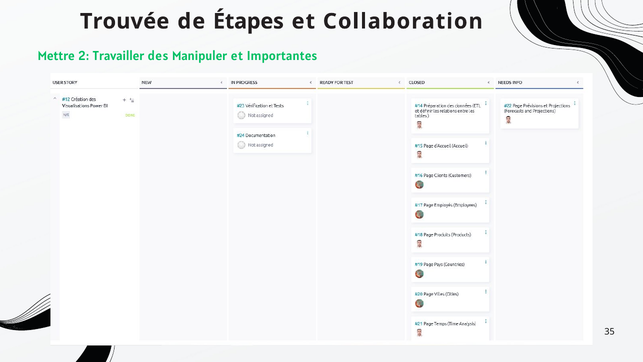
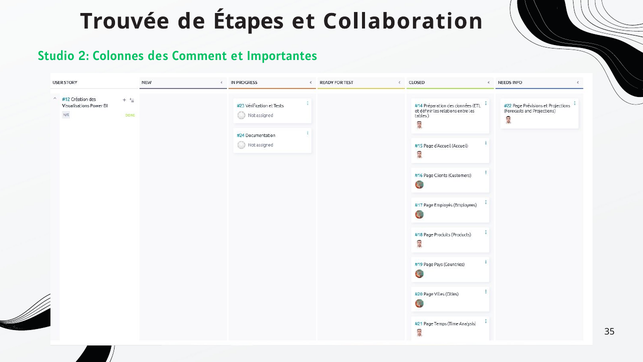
Mettre: Mettre -> Studio
Travailler: Travailler -> Colonnes
Manipuler: Manipuler -> Comment
